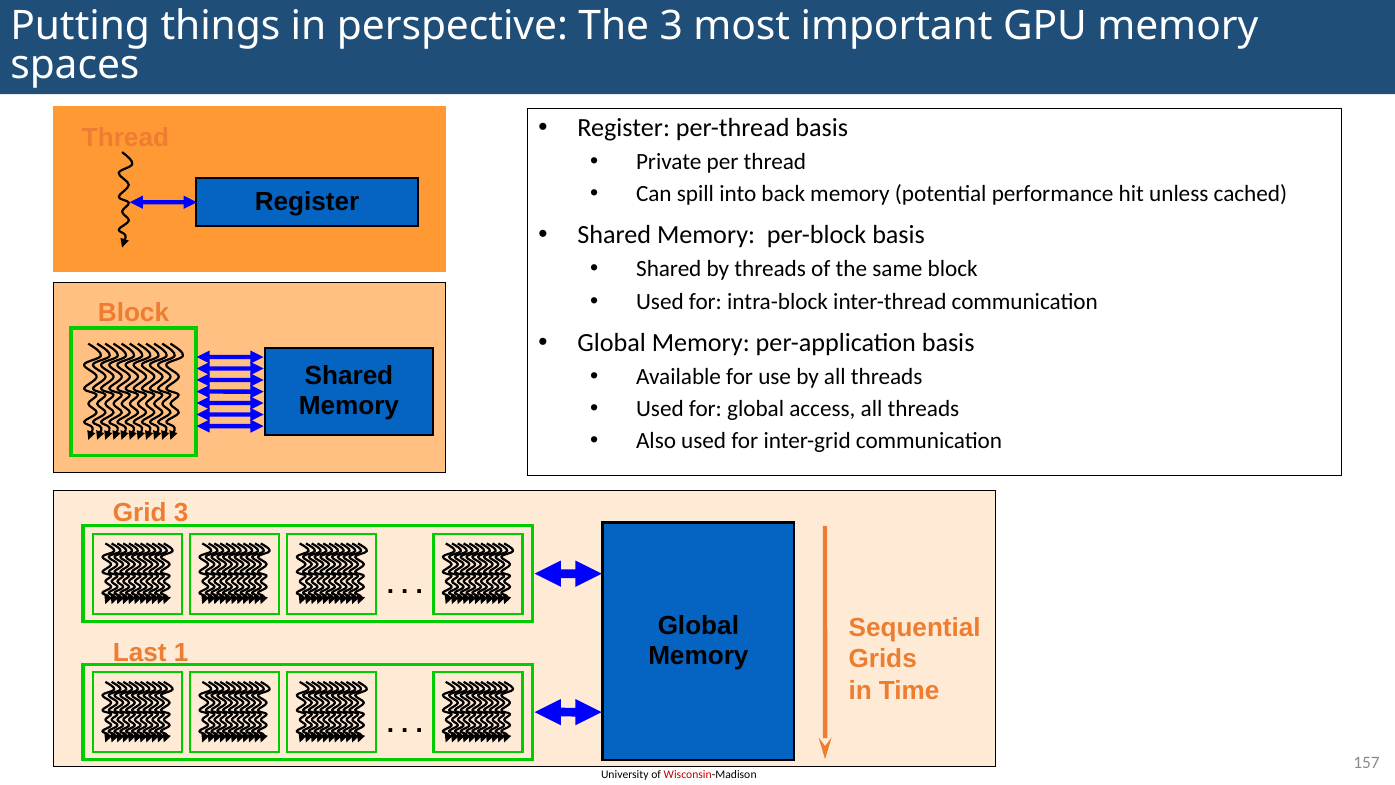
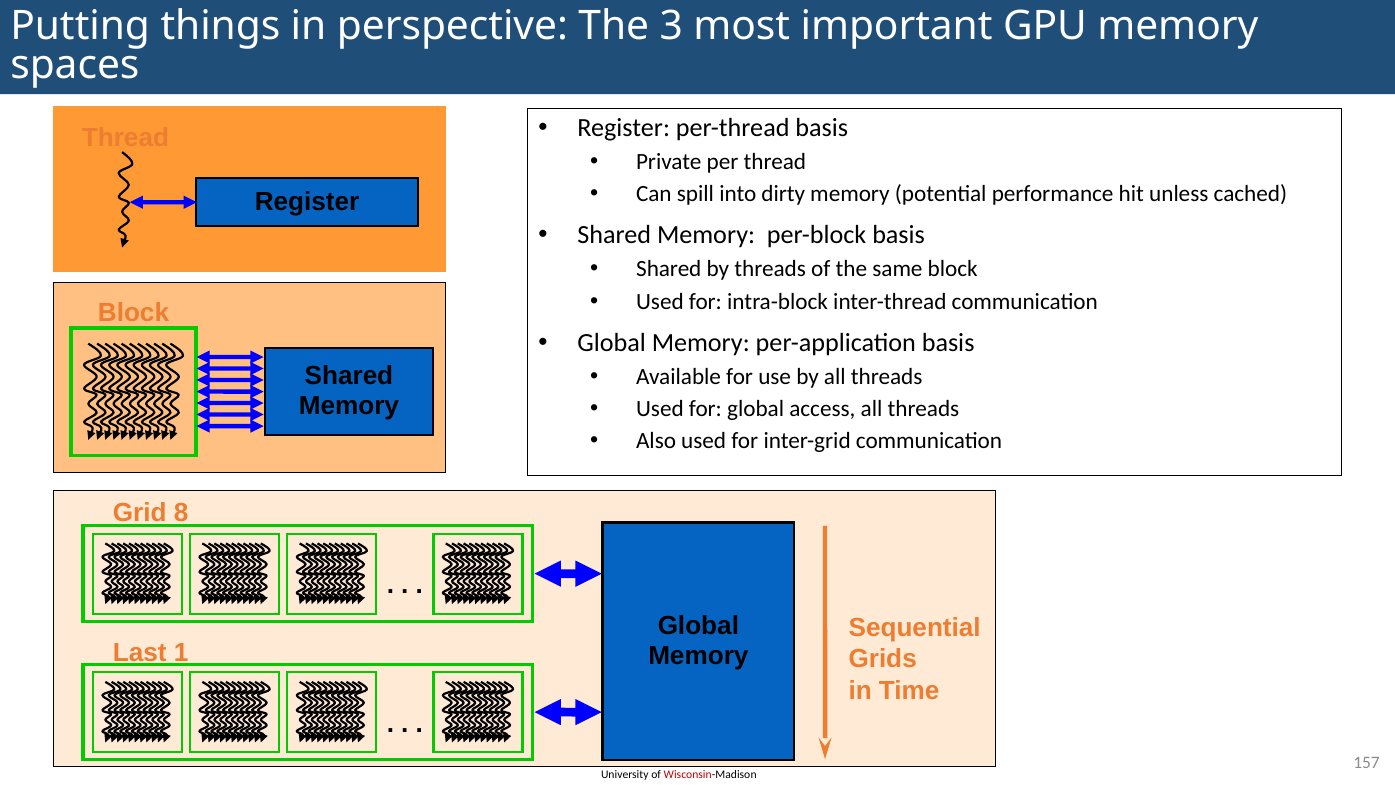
back: back -> dirty
Grid 3: 3 -> 8
